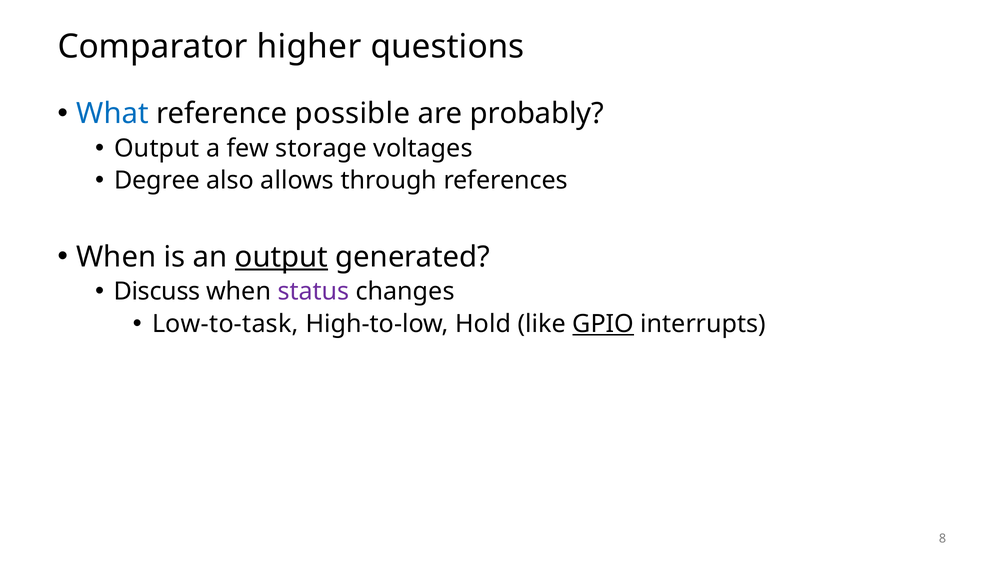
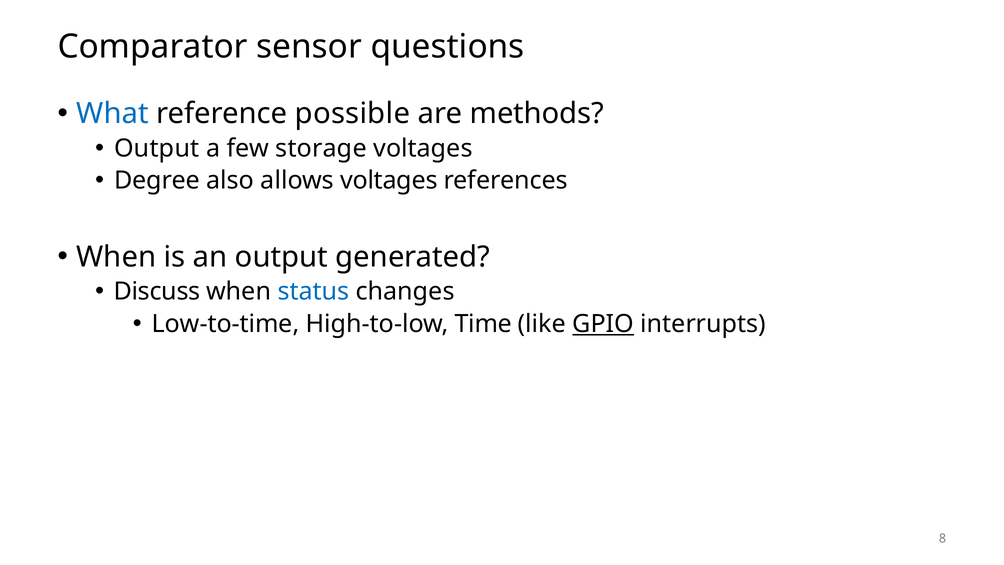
higher: higher -> sensor
probably: probably -> methods
allows through: through -> voltages
output at (281, 257) underline: present -> none
status colour: purple -> blue
Low-to-task: Low-to-task -> Low-to-time
Hold: Hold -> Time
